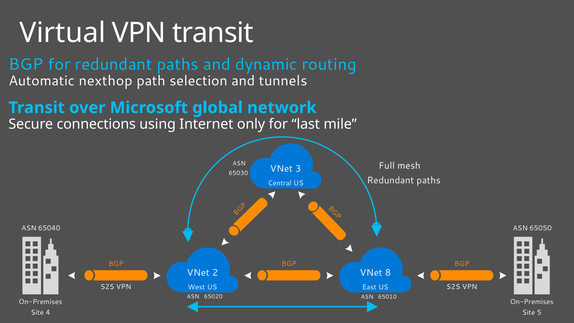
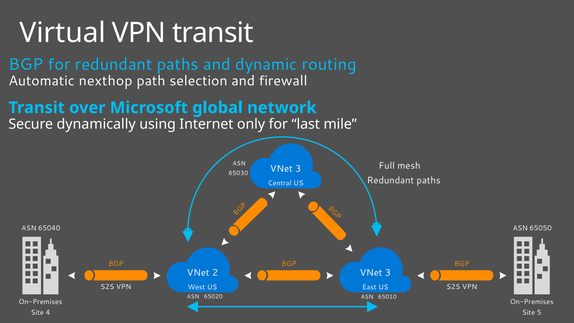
tunnels: tunnels -> firewall
connections: connections -> dynamically
8 at (388, 273): 8 -> 3
